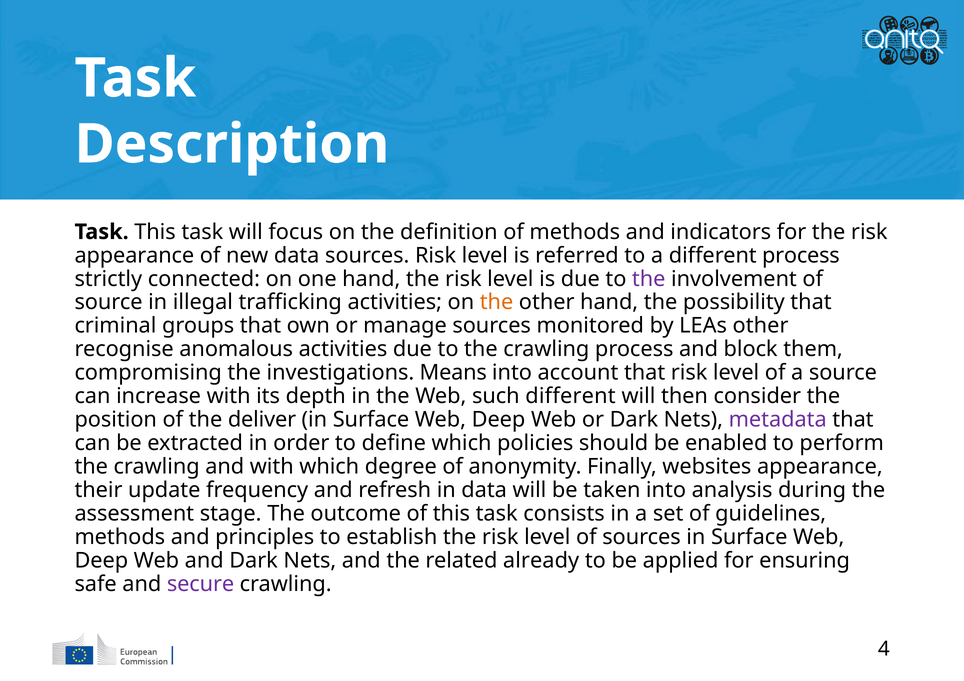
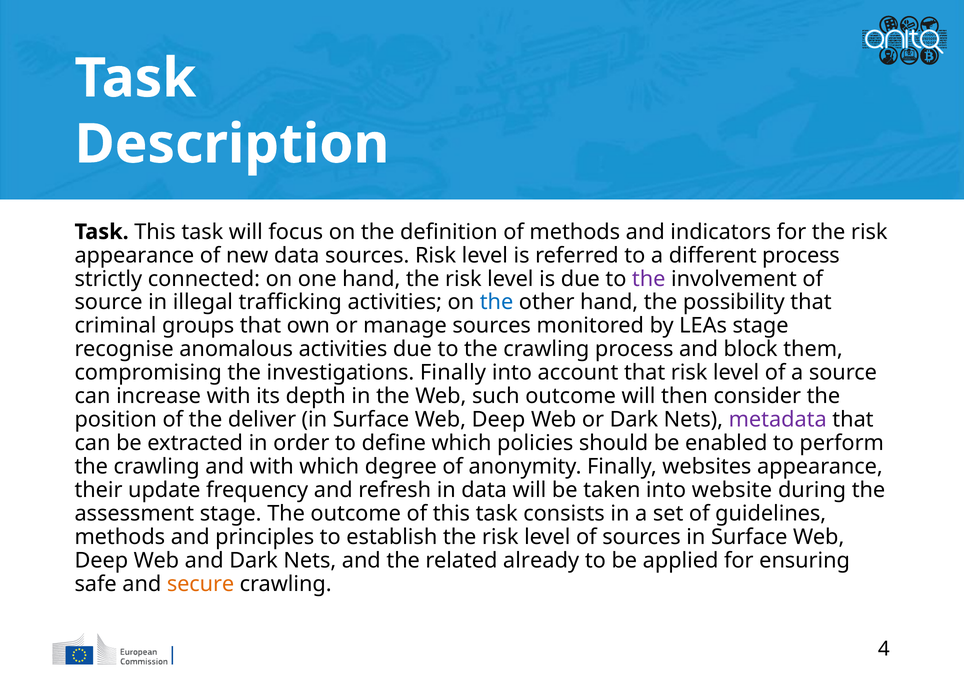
the at (497, 303) colour: orange -> blue
LEAs other: other -> stage
investigations Means: Means -> Finally
such different: different -> outcome
analysis: analysis -> website
secure colour: purple -> orange
